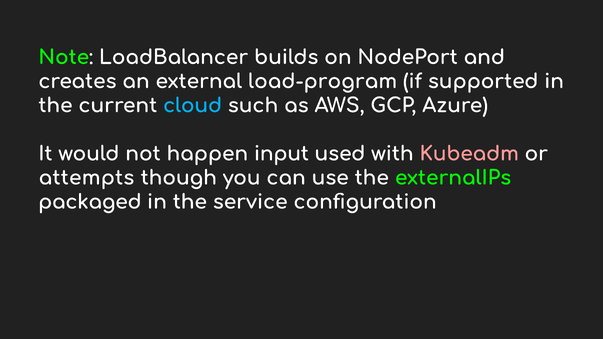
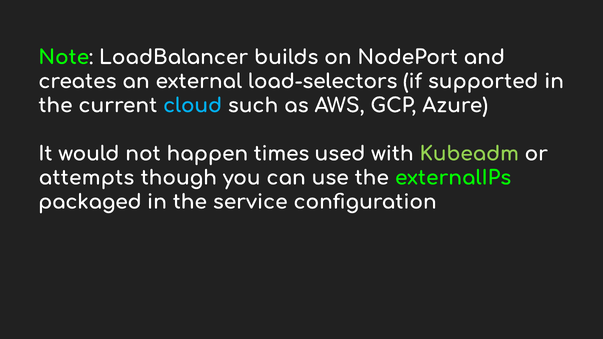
load-program: load-program -> load-selectors
input: input -> times
Kubeadm colour: pink -> light green
